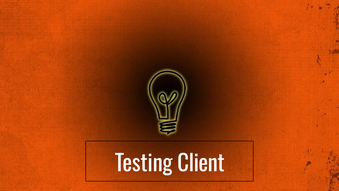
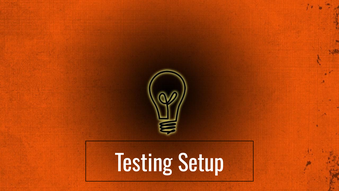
Client: Client -> Setup
